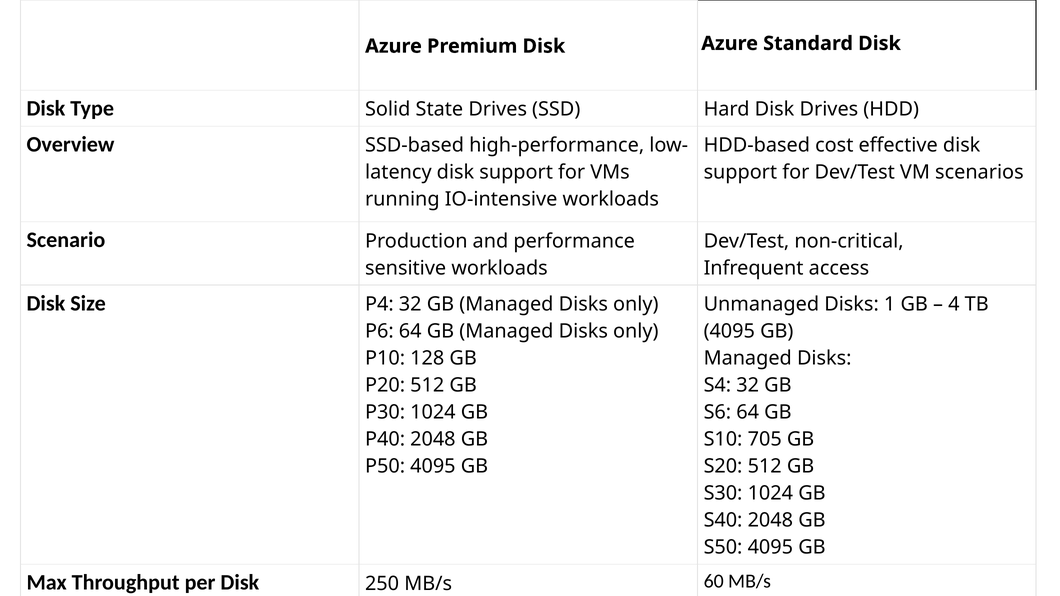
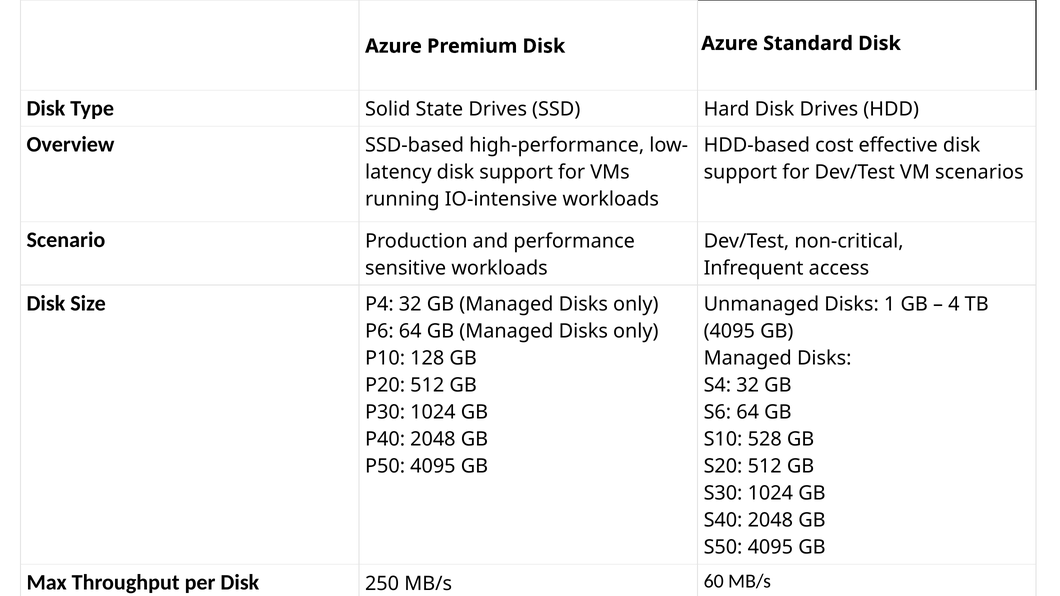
705: 705 -> 528
